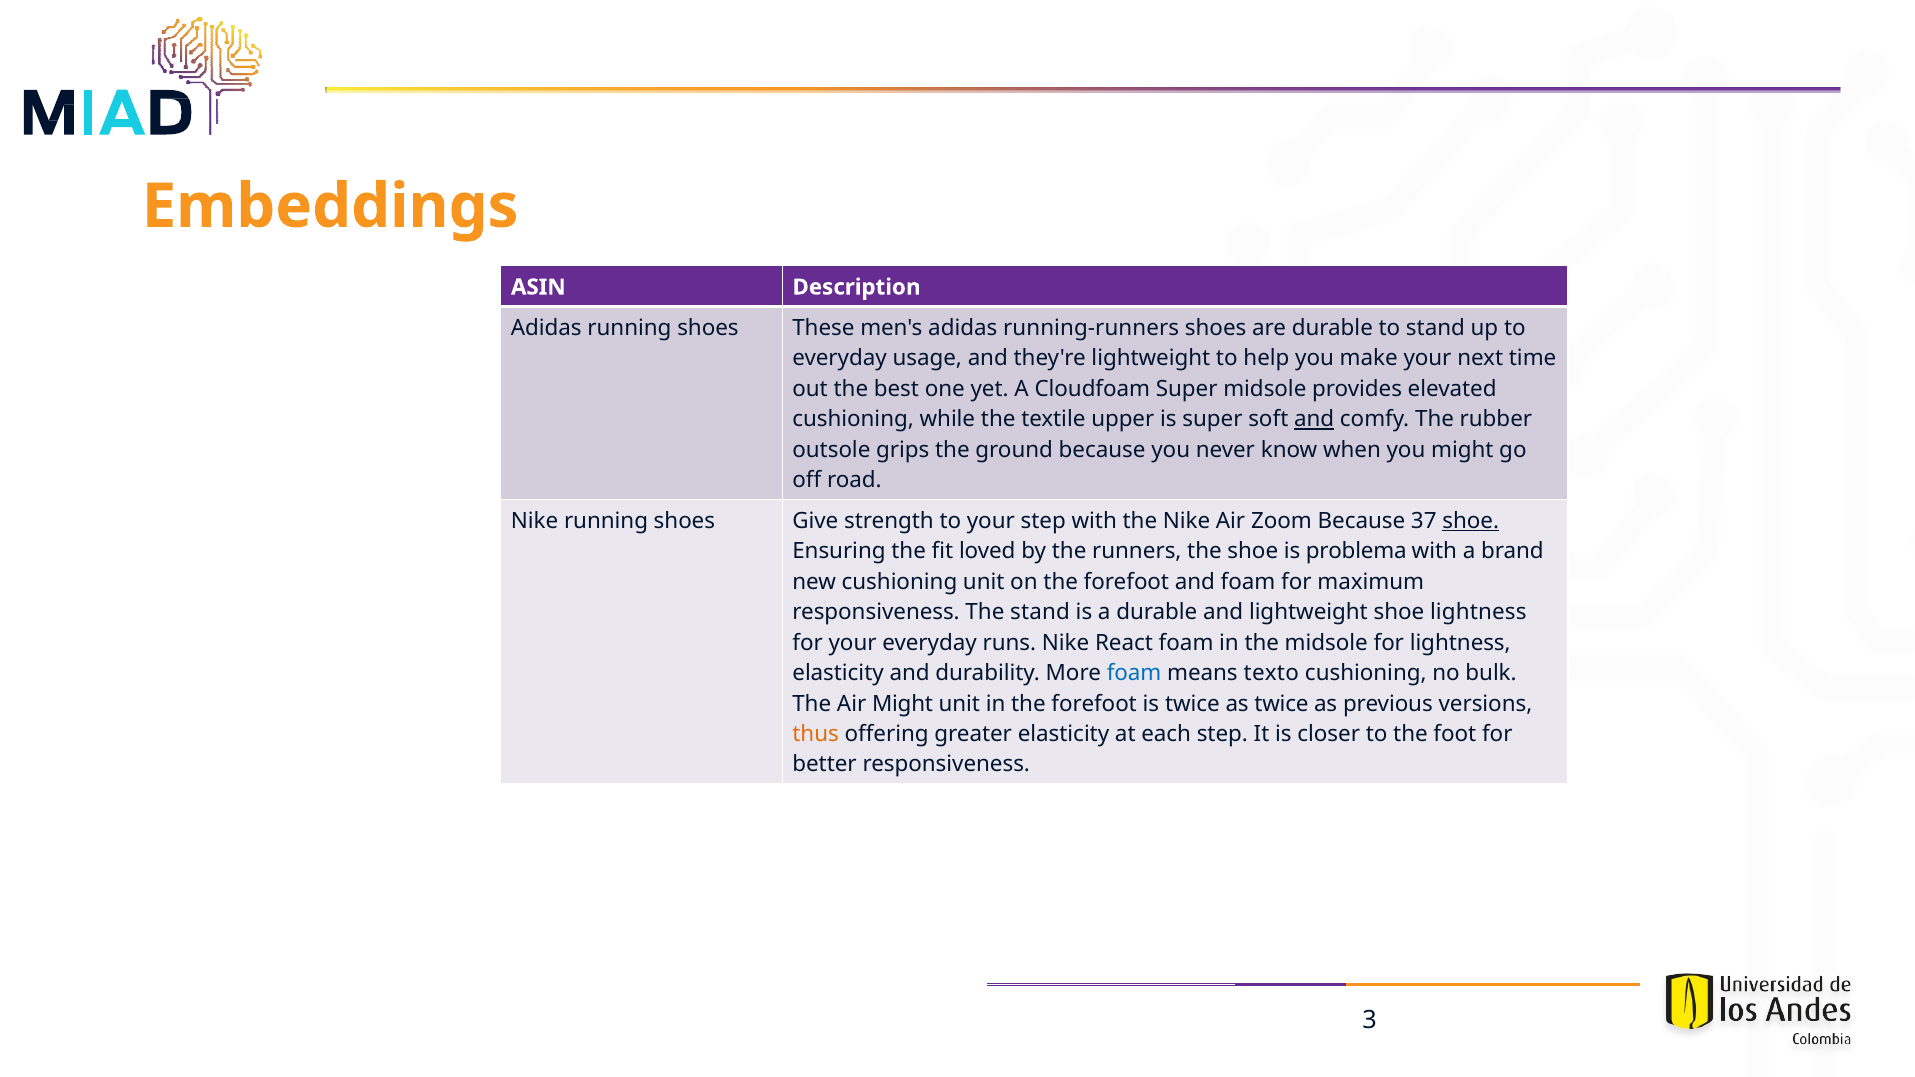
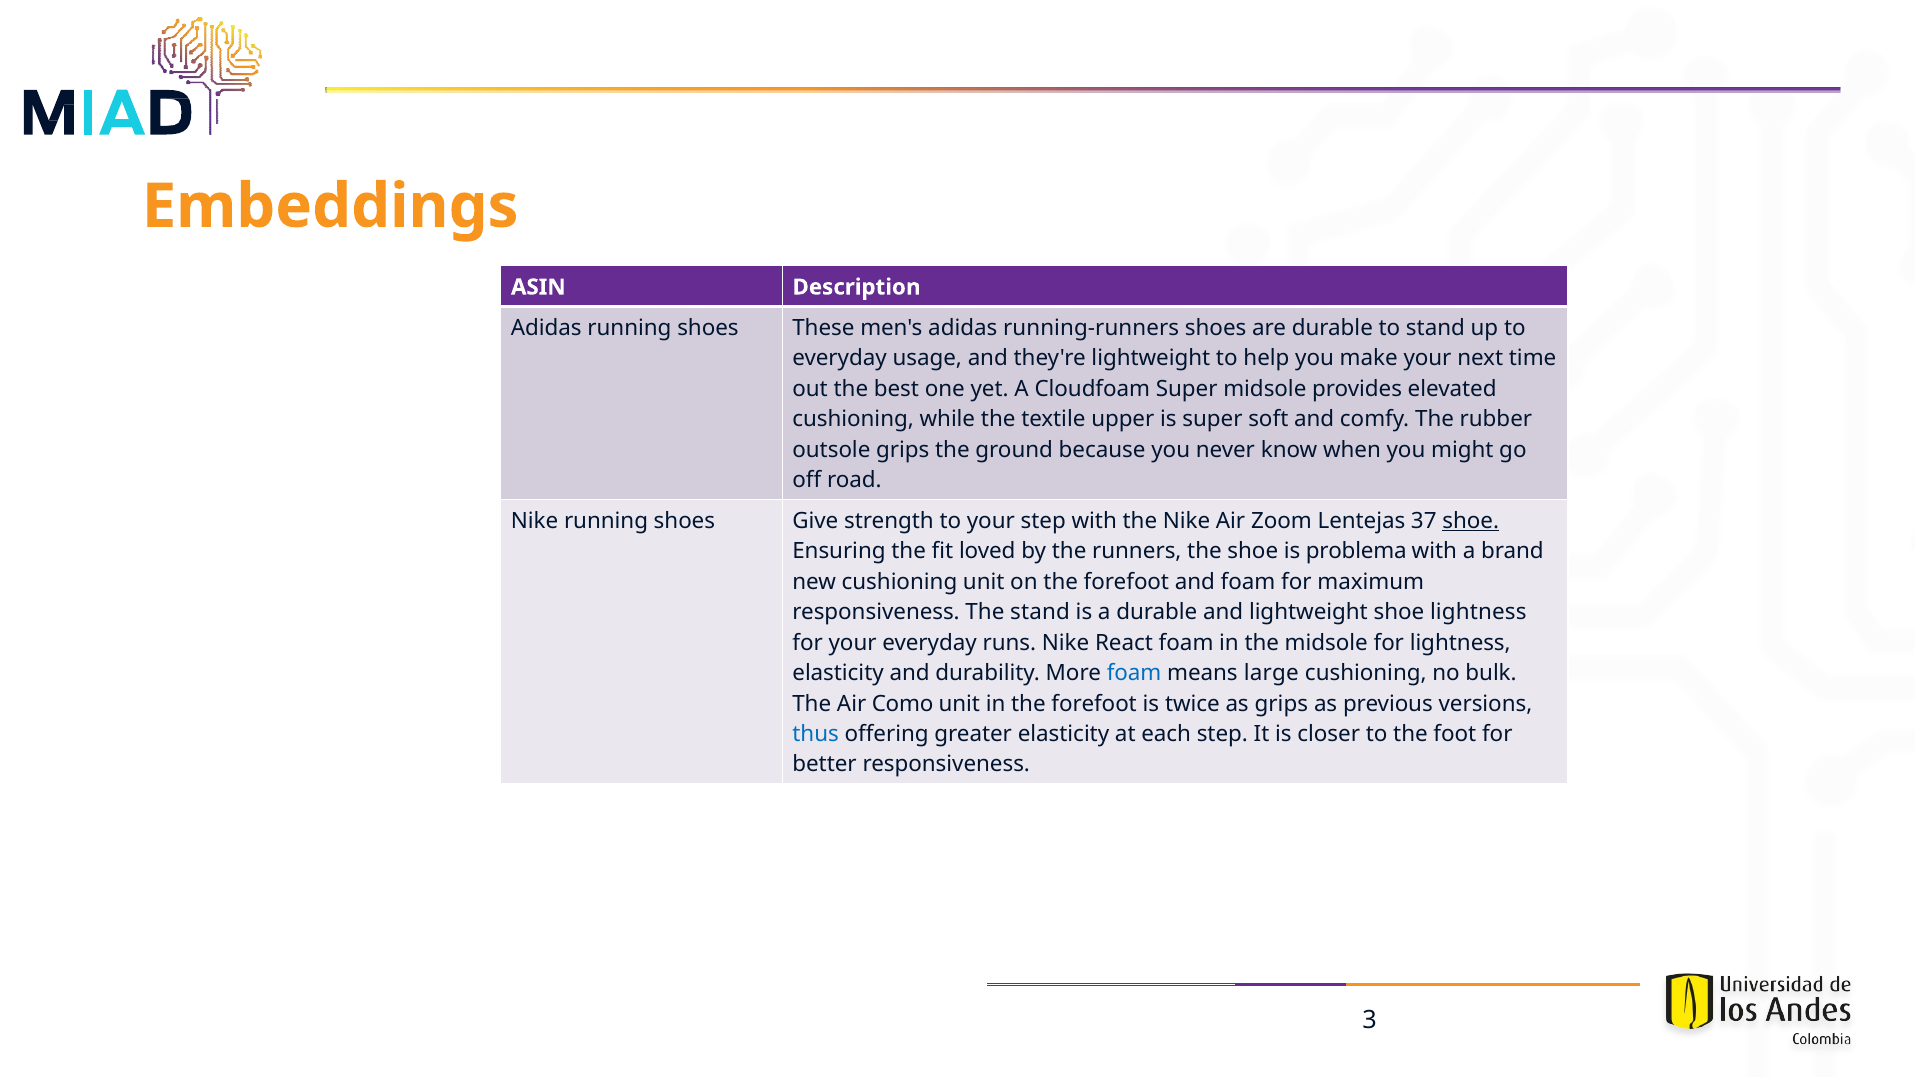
and at (1314, 419) underline: present -> none
Zoom Because: Because -> Lentejas
texto: texto -> large
Air Might: Might -> Como
as twice: twice -> grips
thus colour: orange -> blue
